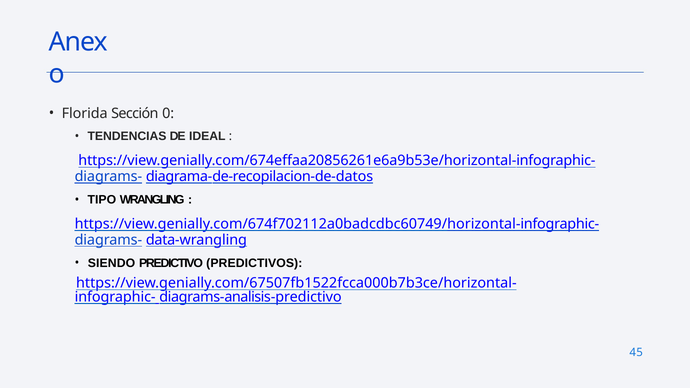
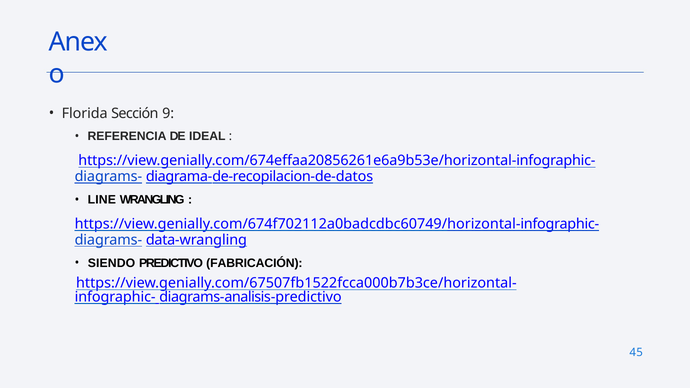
0: 0 -> 9
TENDENCIAS: TENDENCIAS -> REFERENCIA
TIPO: TIPO -> LINE
PREDICTIVOS: PREDICTIVOS -> FABRICACIÓN
